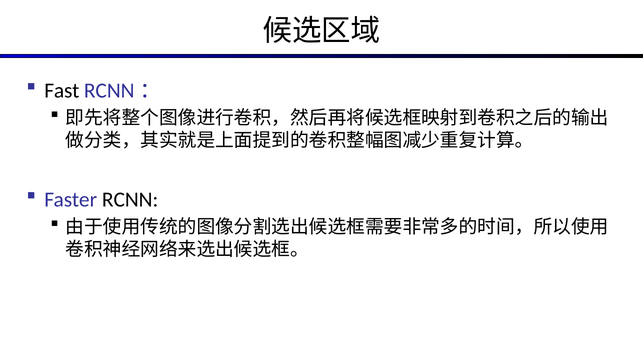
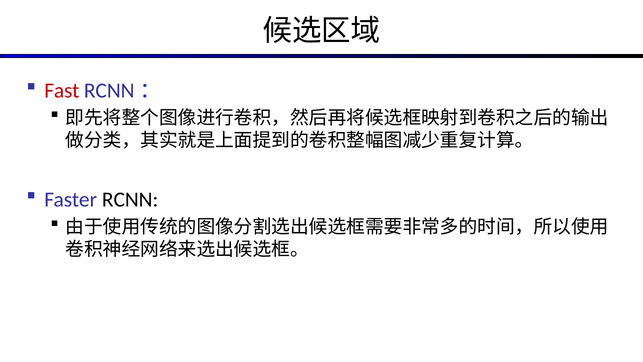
Fast colour: black -> red
